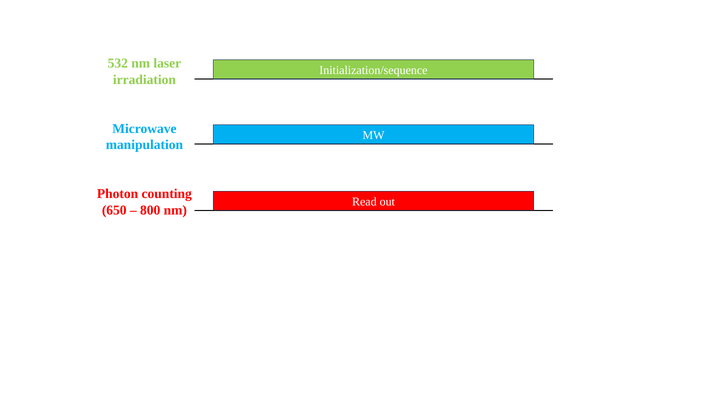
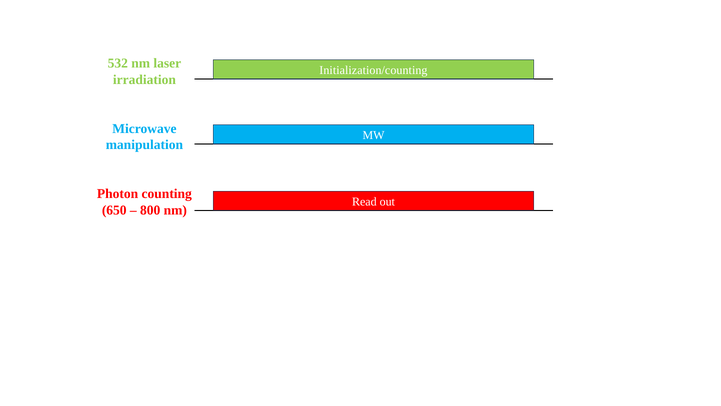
Initialization/sequence: Initialization/sequence -> Initialization/counting
